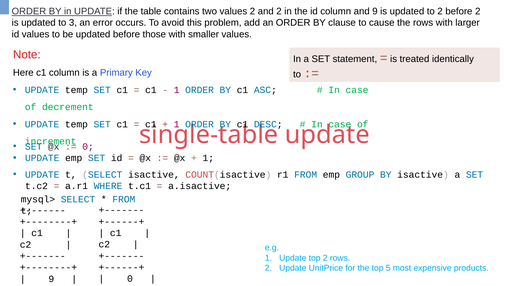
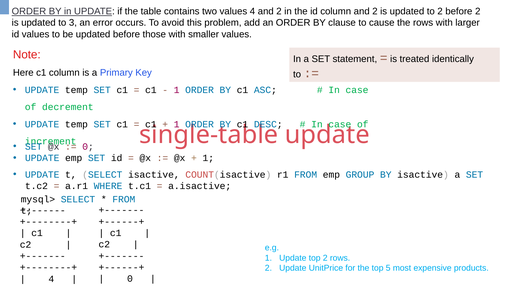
values 2: 2 -> 4
column and 9: 9 -> 2
9 at (51, 279): 9 -> 4
